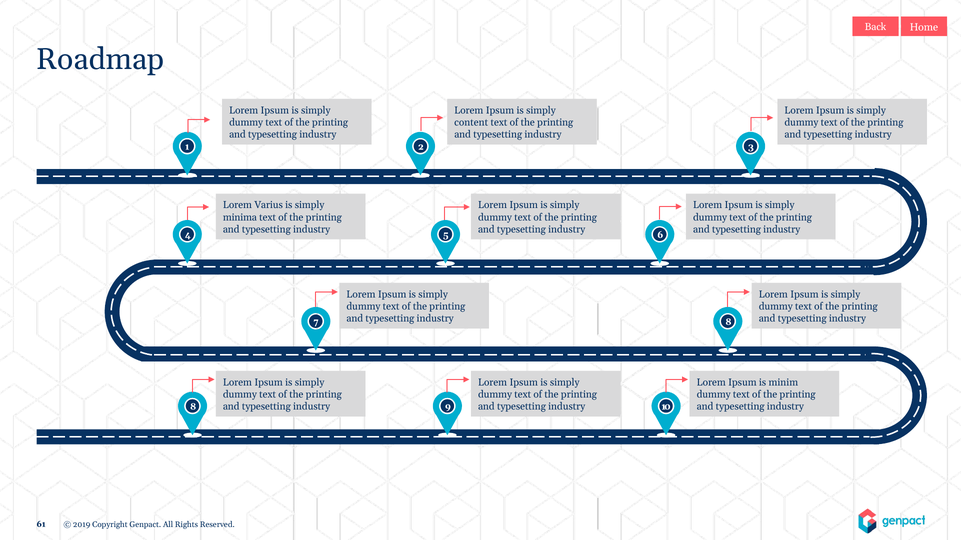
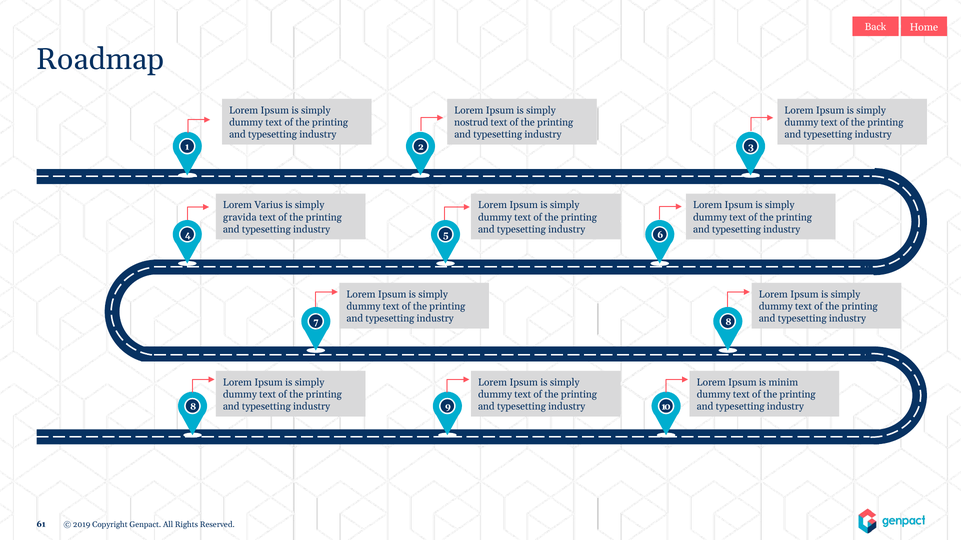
content: content -> nostrud
minima: minima -> gravida
